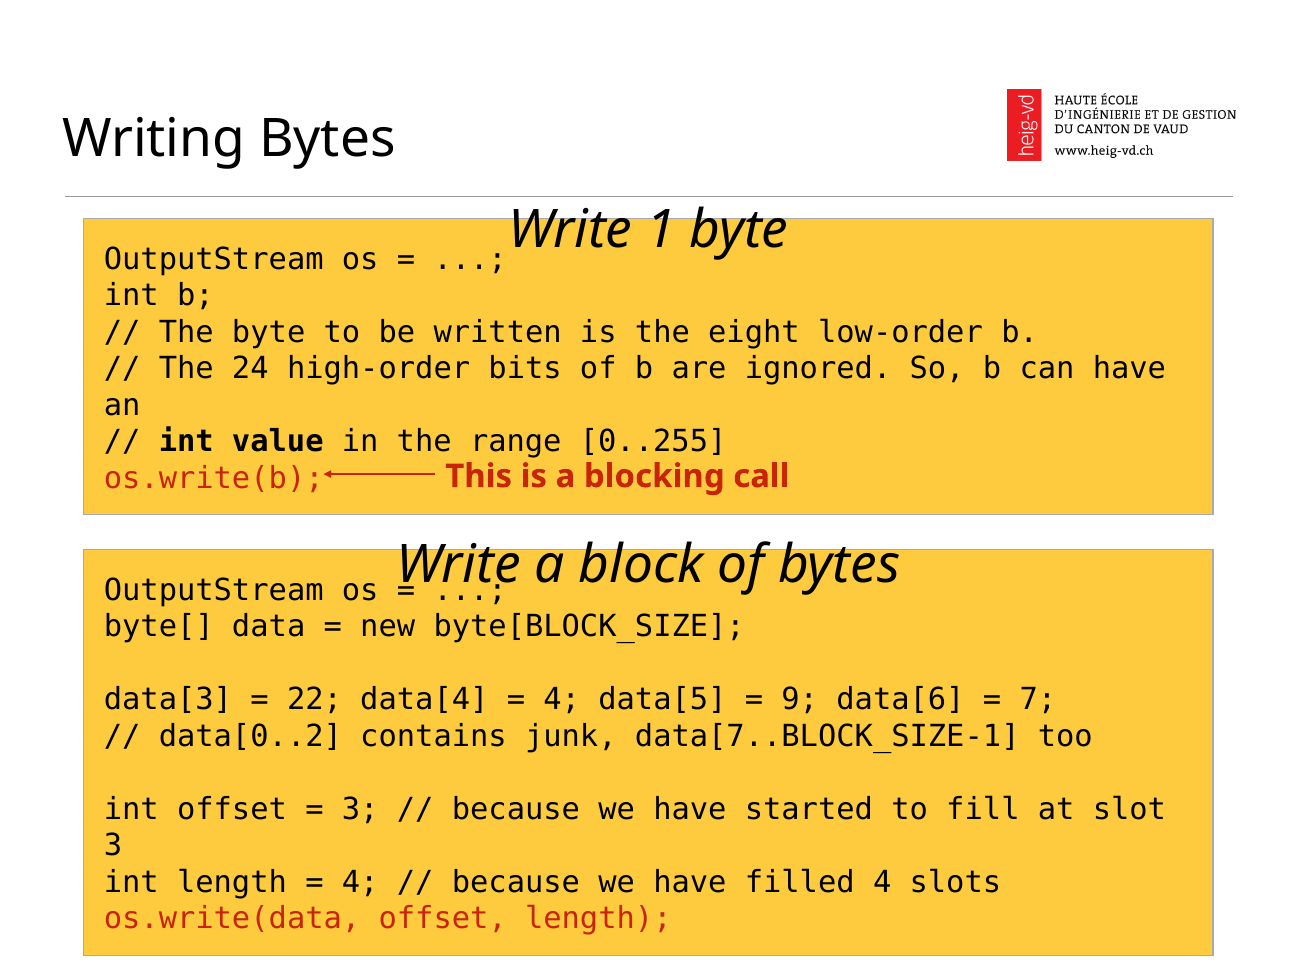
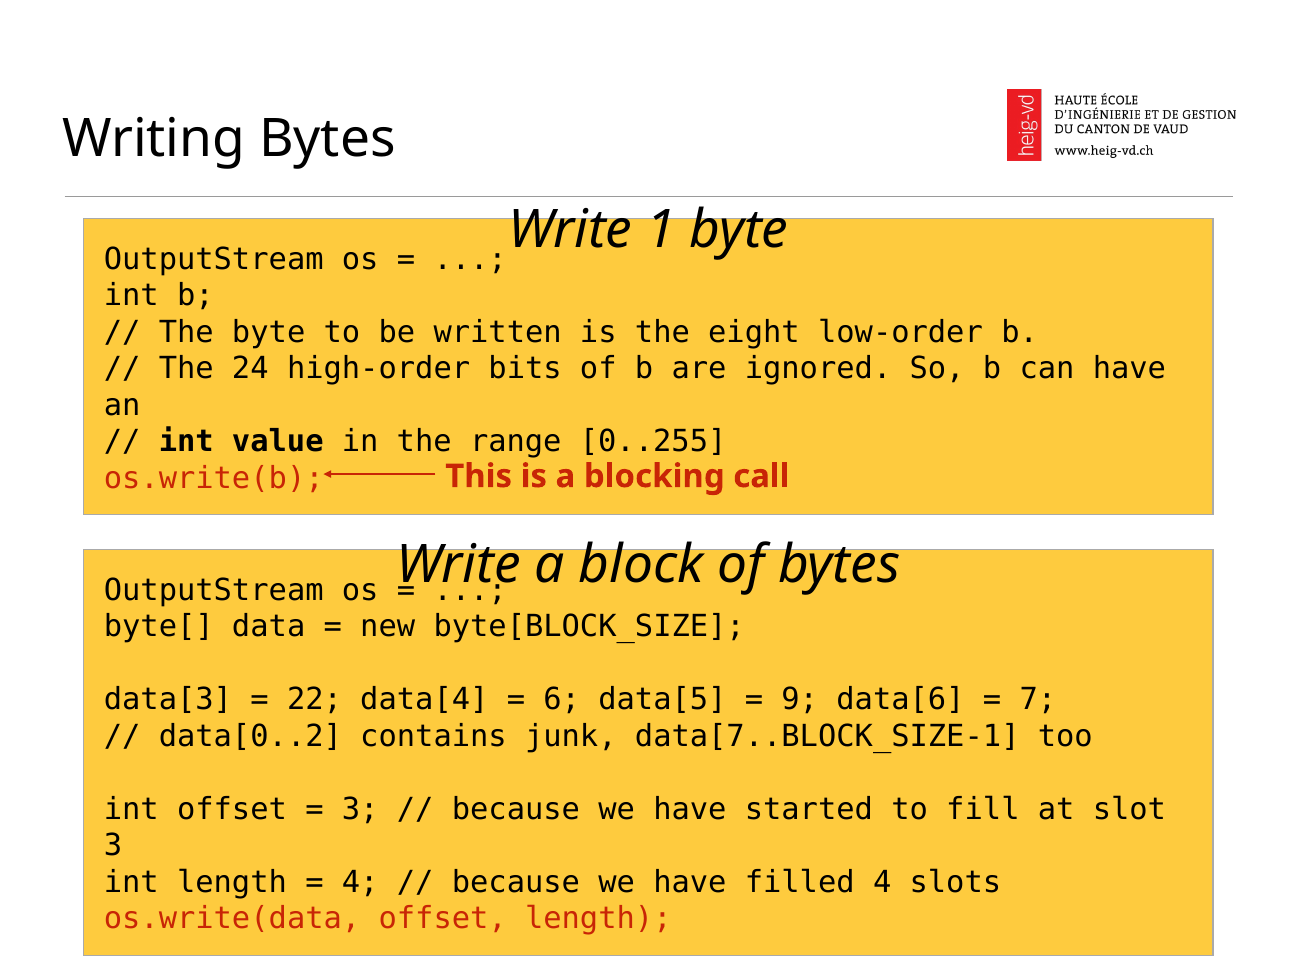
4 at (562, 700): 4 -> 6
